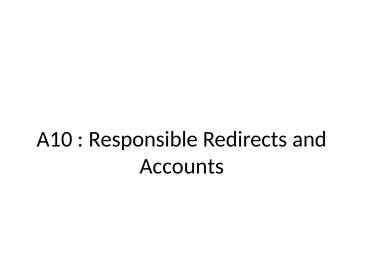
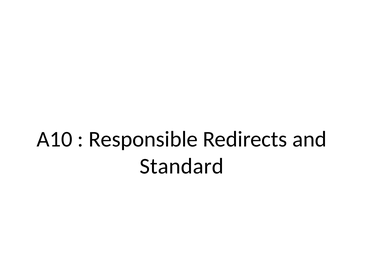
Accounts: Accounts -> Standard
